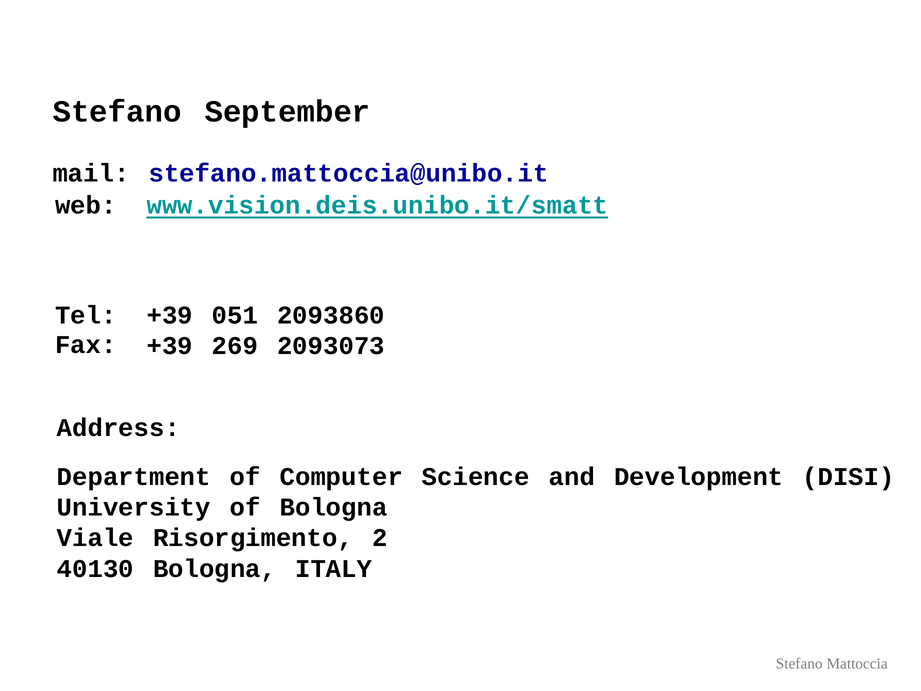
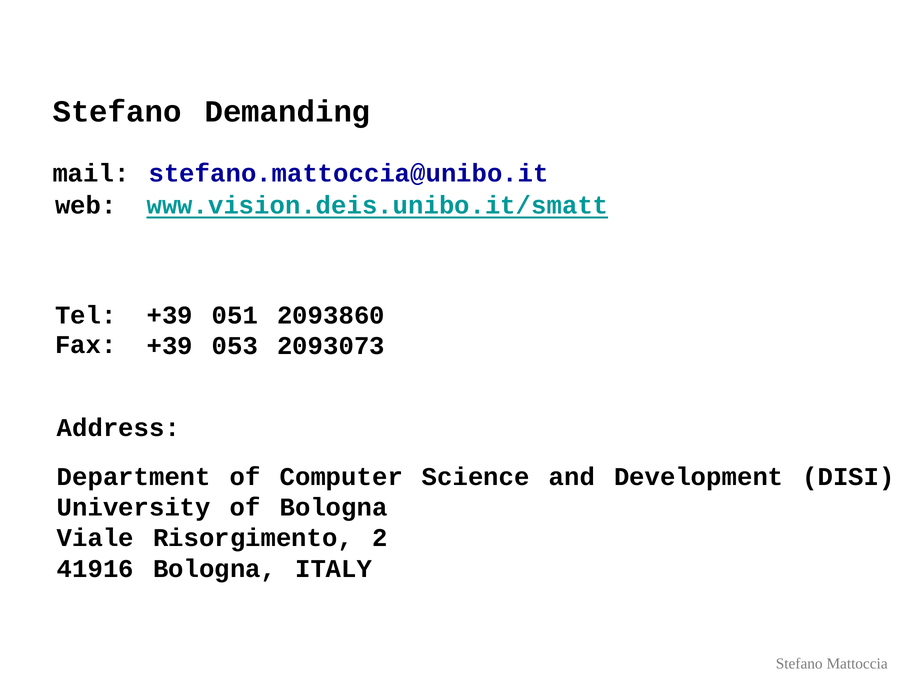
September: September -> Demanding
269: 269 -> 053
40130: 40130 -> 41916
